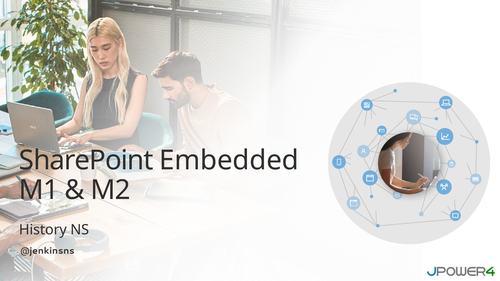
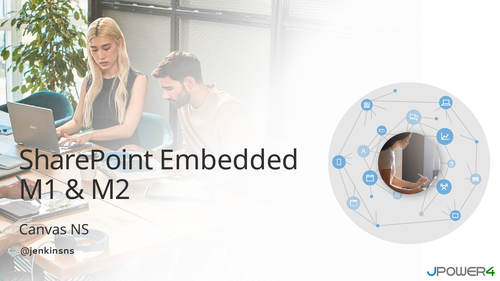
History: History -> Canvas
